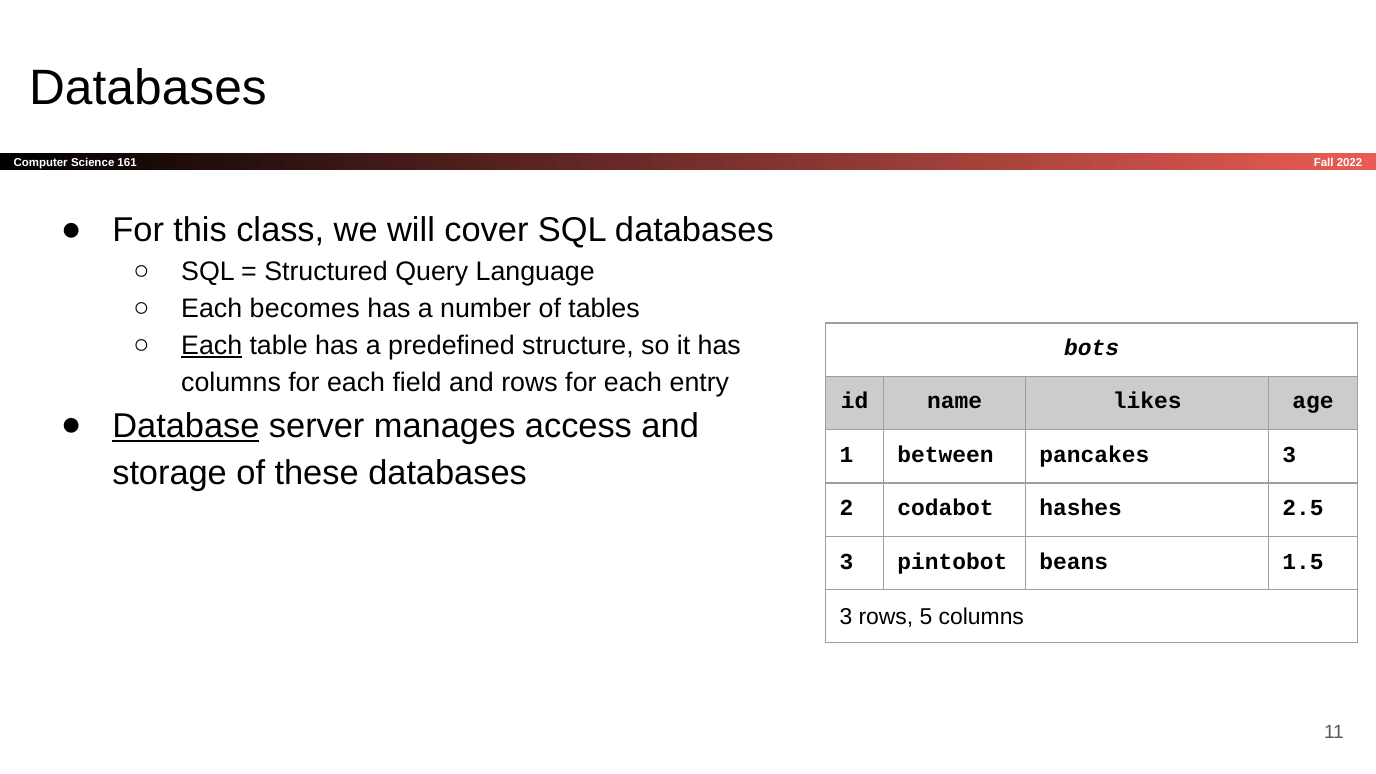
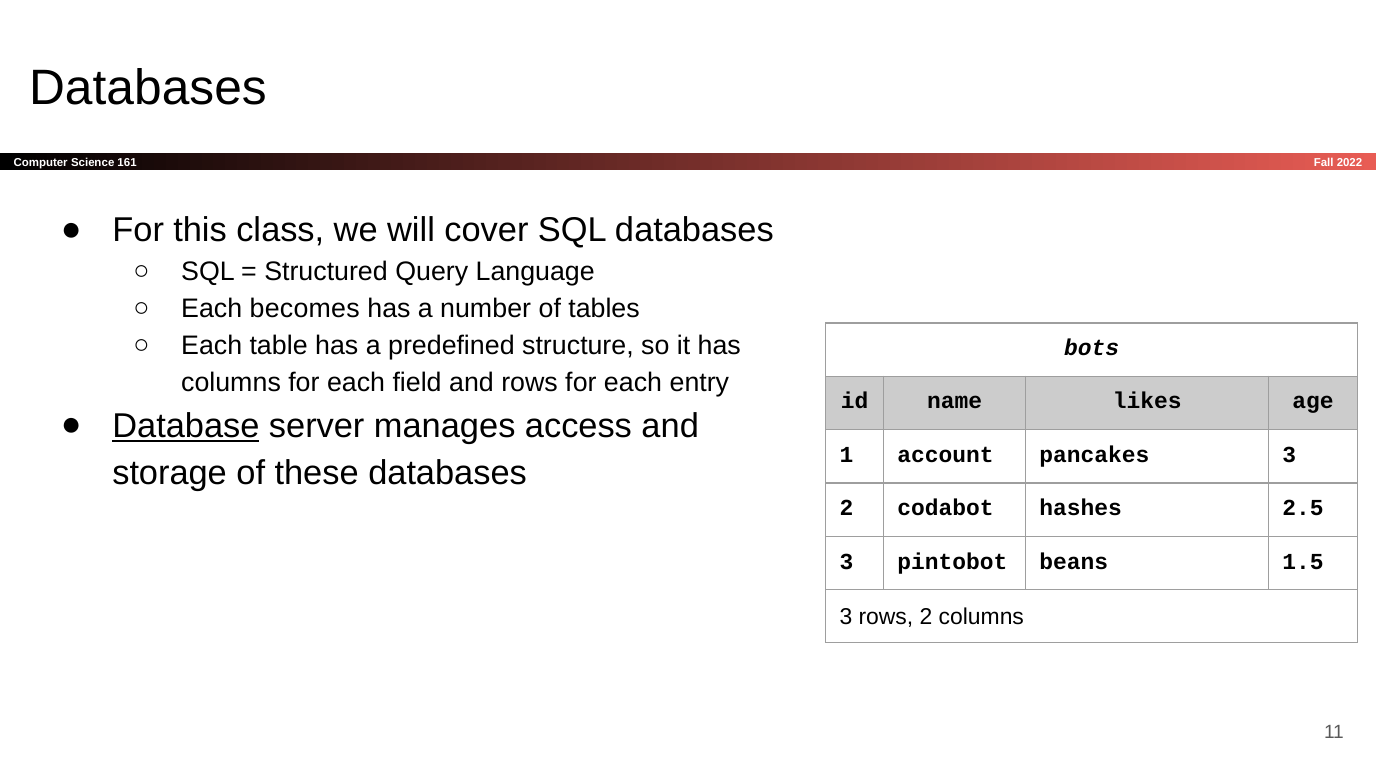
Each at (212, 346) underline: present -> none
between: between -> account
rows 5: 5 -> 2
